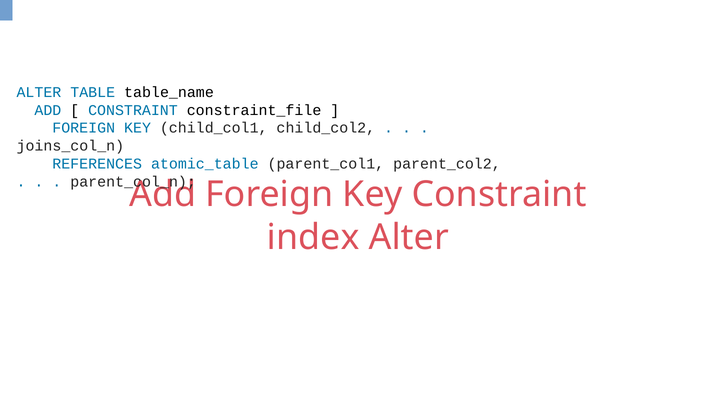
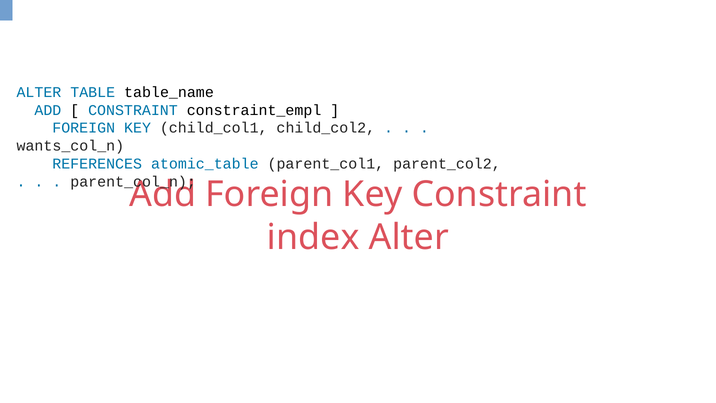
constraint_file: constraint_file -> constraint_empl
joins_col_n: joins_col_n -> wants_col_n
